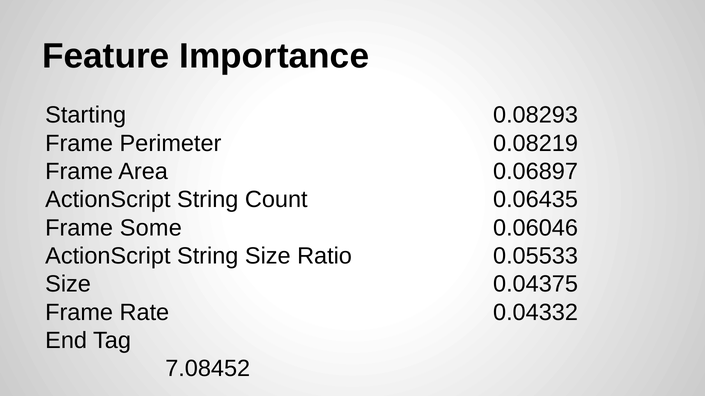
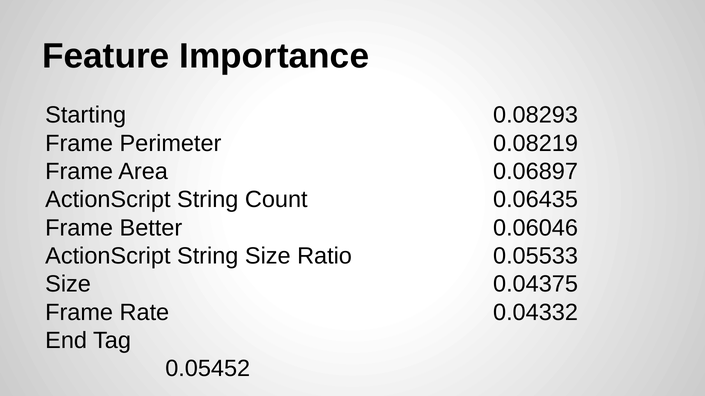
Some: Some -> Better
7.08452: 7.08452 -> 0.05452
